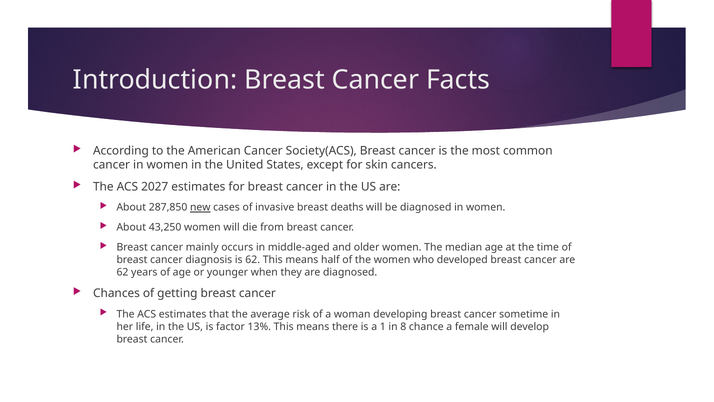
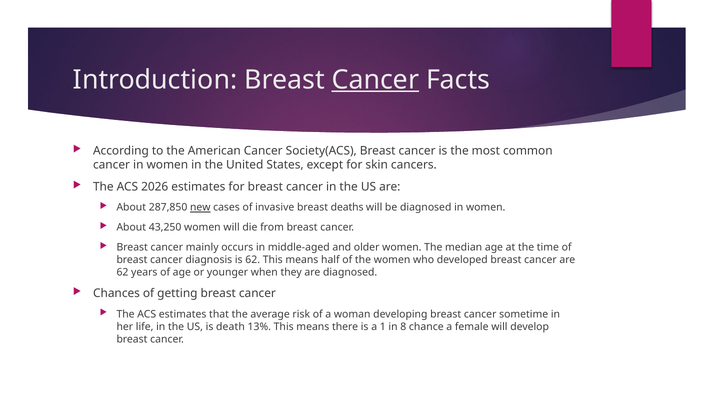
Cancer at (375, 80) underline: none -> present
2027: 2027 -> 2026
factor: factor -> death
